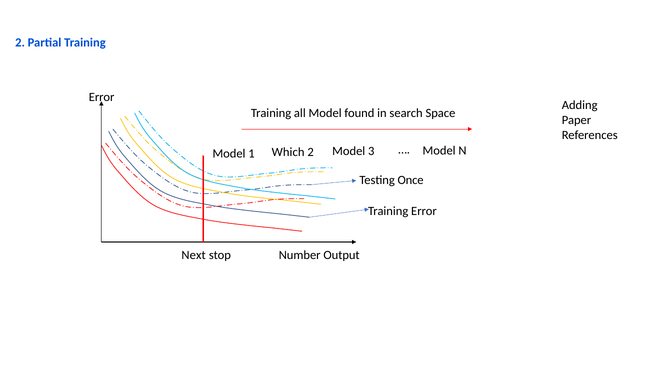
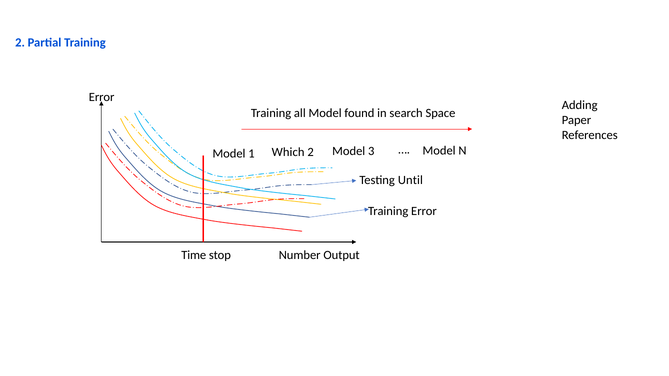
Once: Once -> Until
Next: Next -> Time
